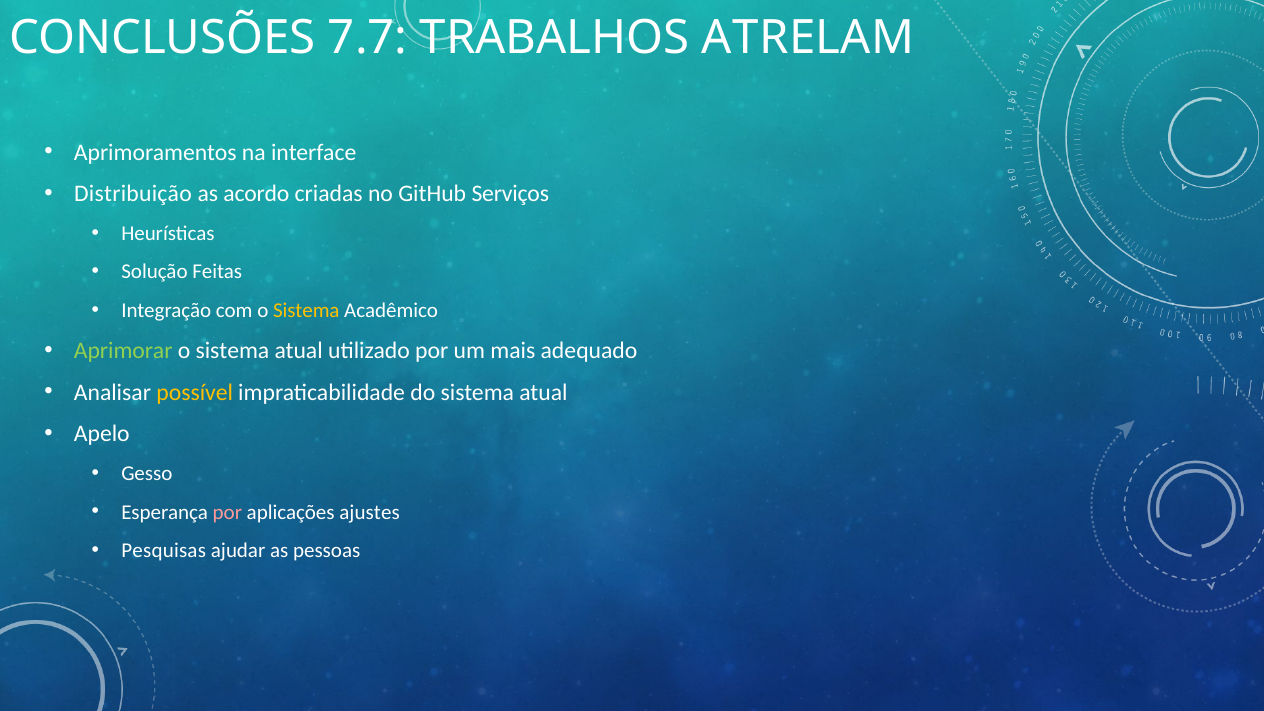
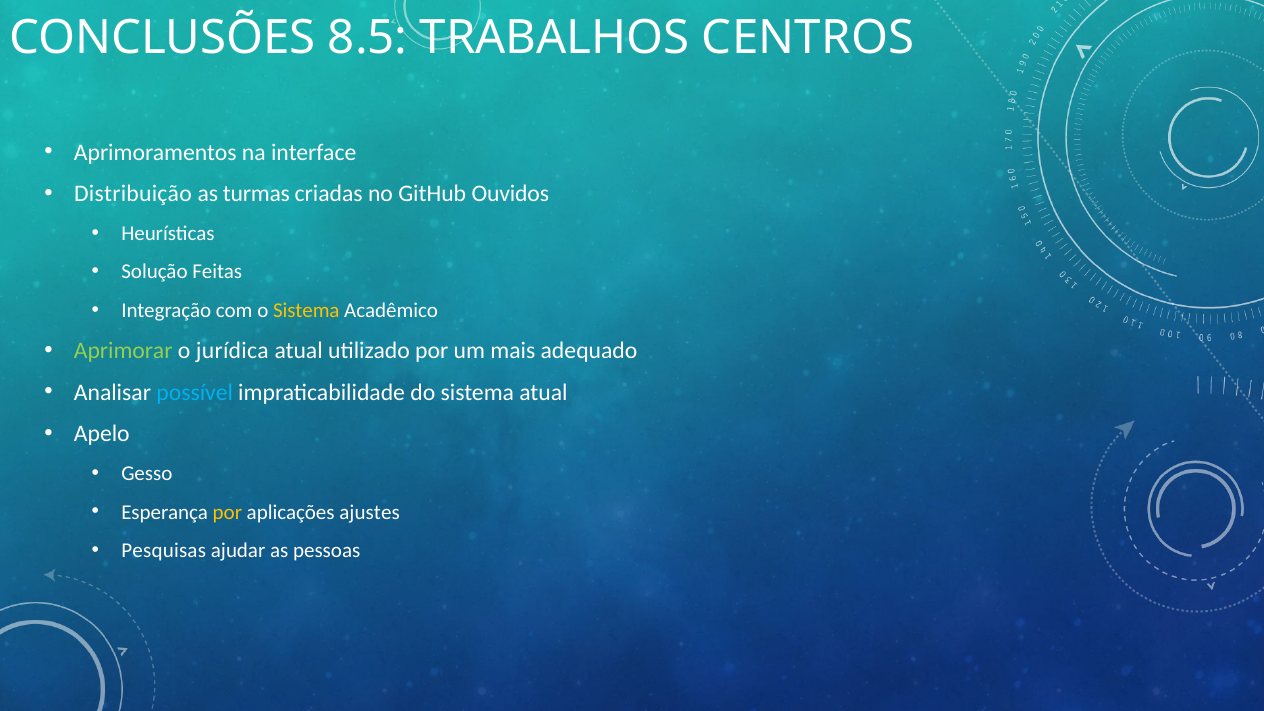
7.7: 7.7 -> 8.5
ATRELAM: ATRELAM -> CENTROS
acordo: acordo -> turmas
Serviços: Serviços -> Ouvidos
sistema at (232, 351): sistema -> jurídica
possível colour: yellow -> light blue
por at (227, 512) colour: pink -> yellow
